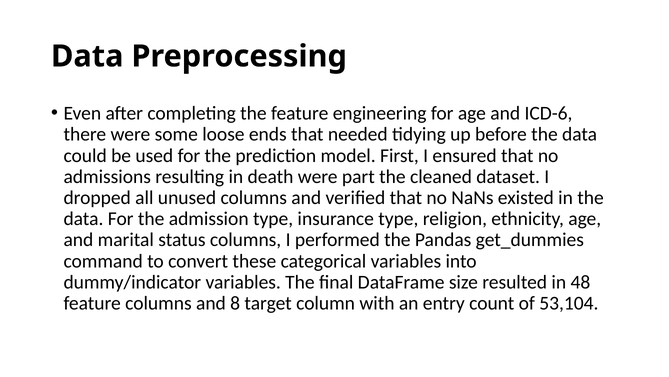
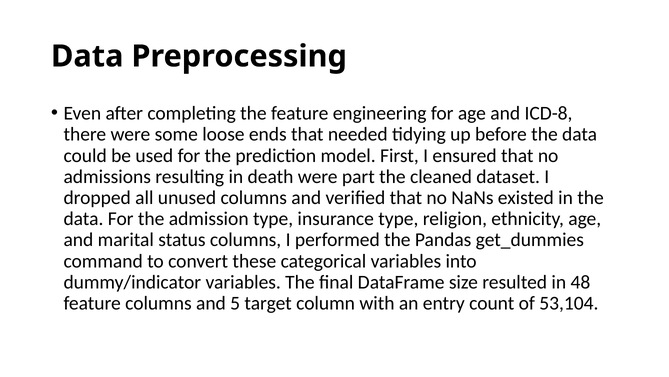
ICD-6: ICD-6 -> ICD-8
8: 8 -> 5
